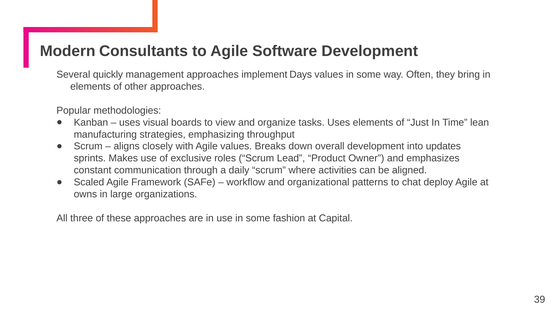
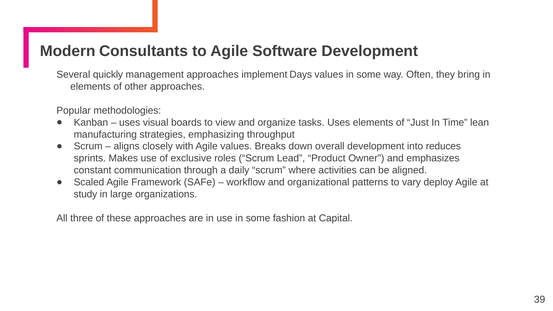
updates: updates -> reduces
chat: chat -> vary
owns: owns -> study
